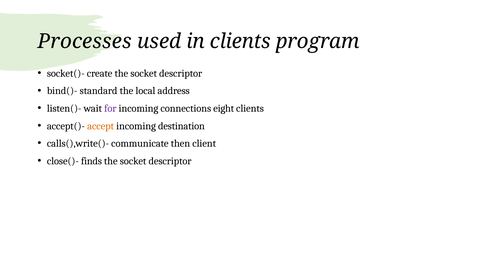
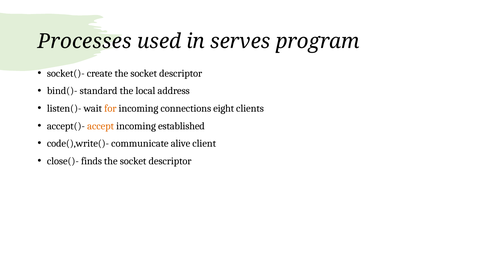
in clients: clients -> serves
for colour: purple -> orange
destination: destination -> established
calls(),write()-: calls(),write()- -> code(),write()-
then: then -> alive
